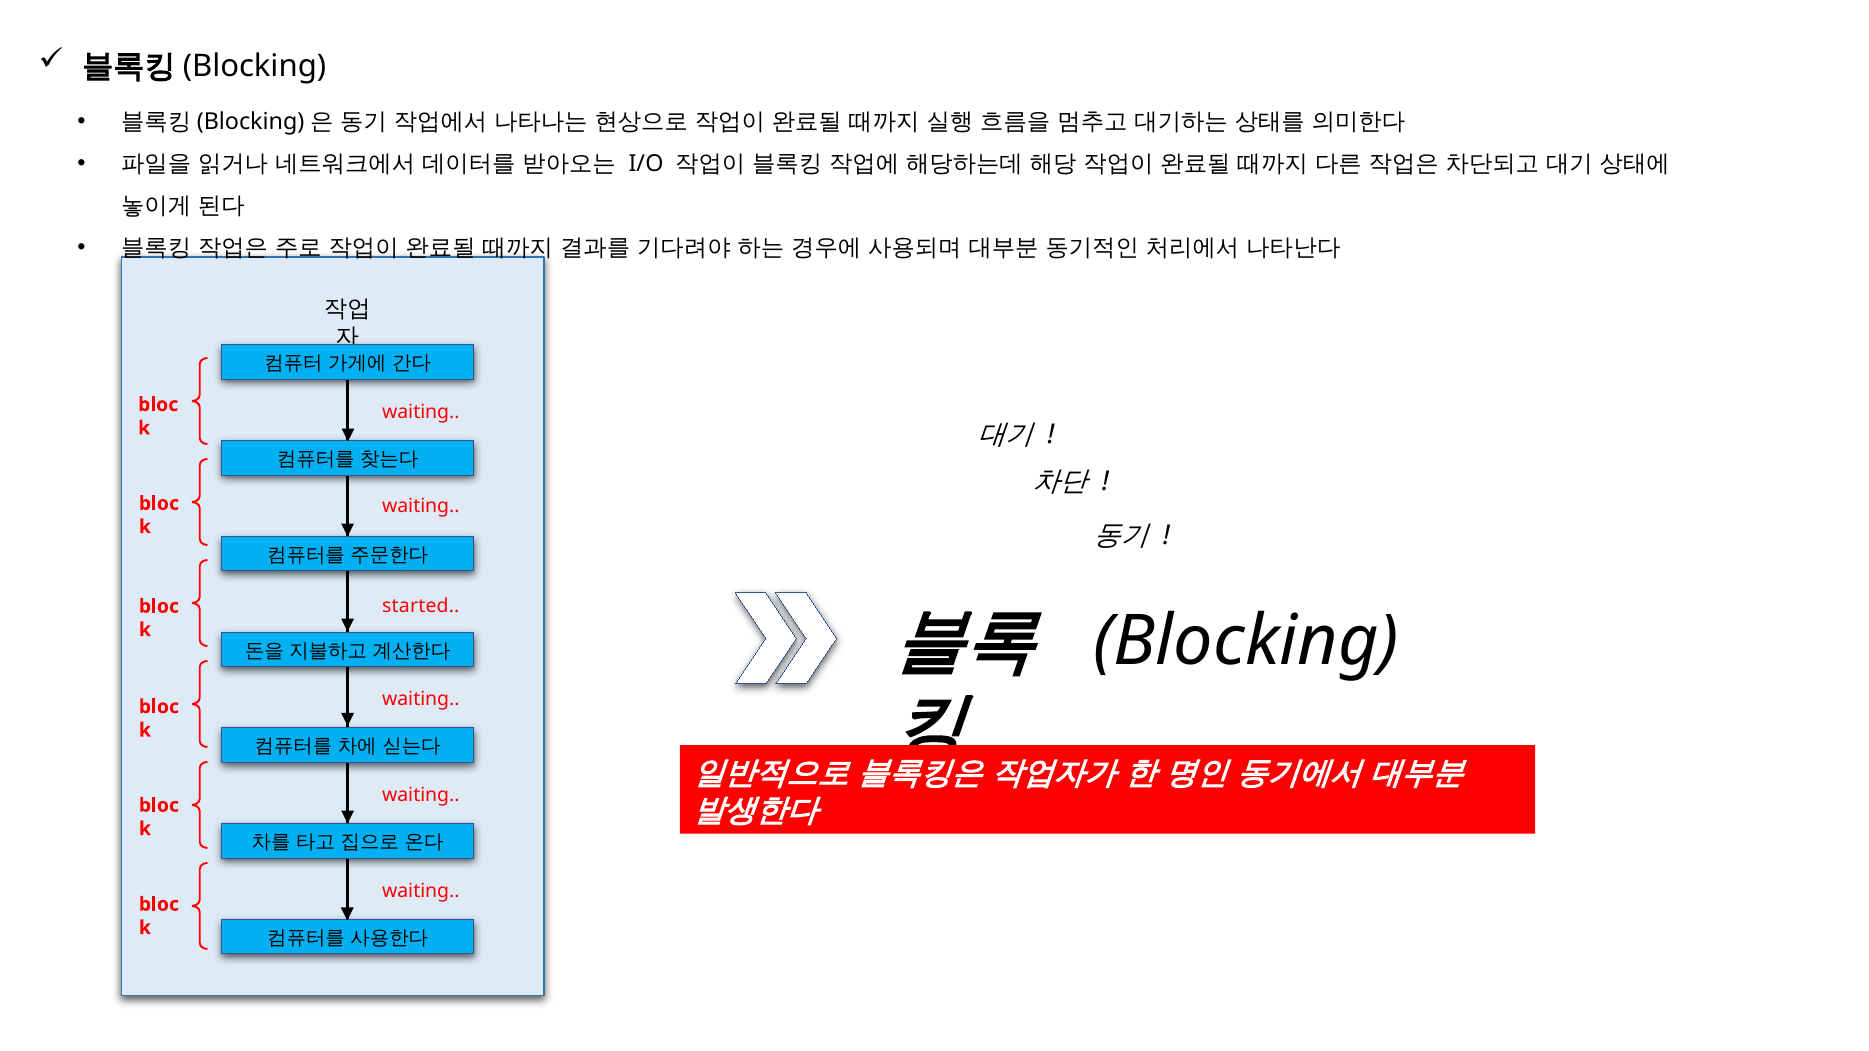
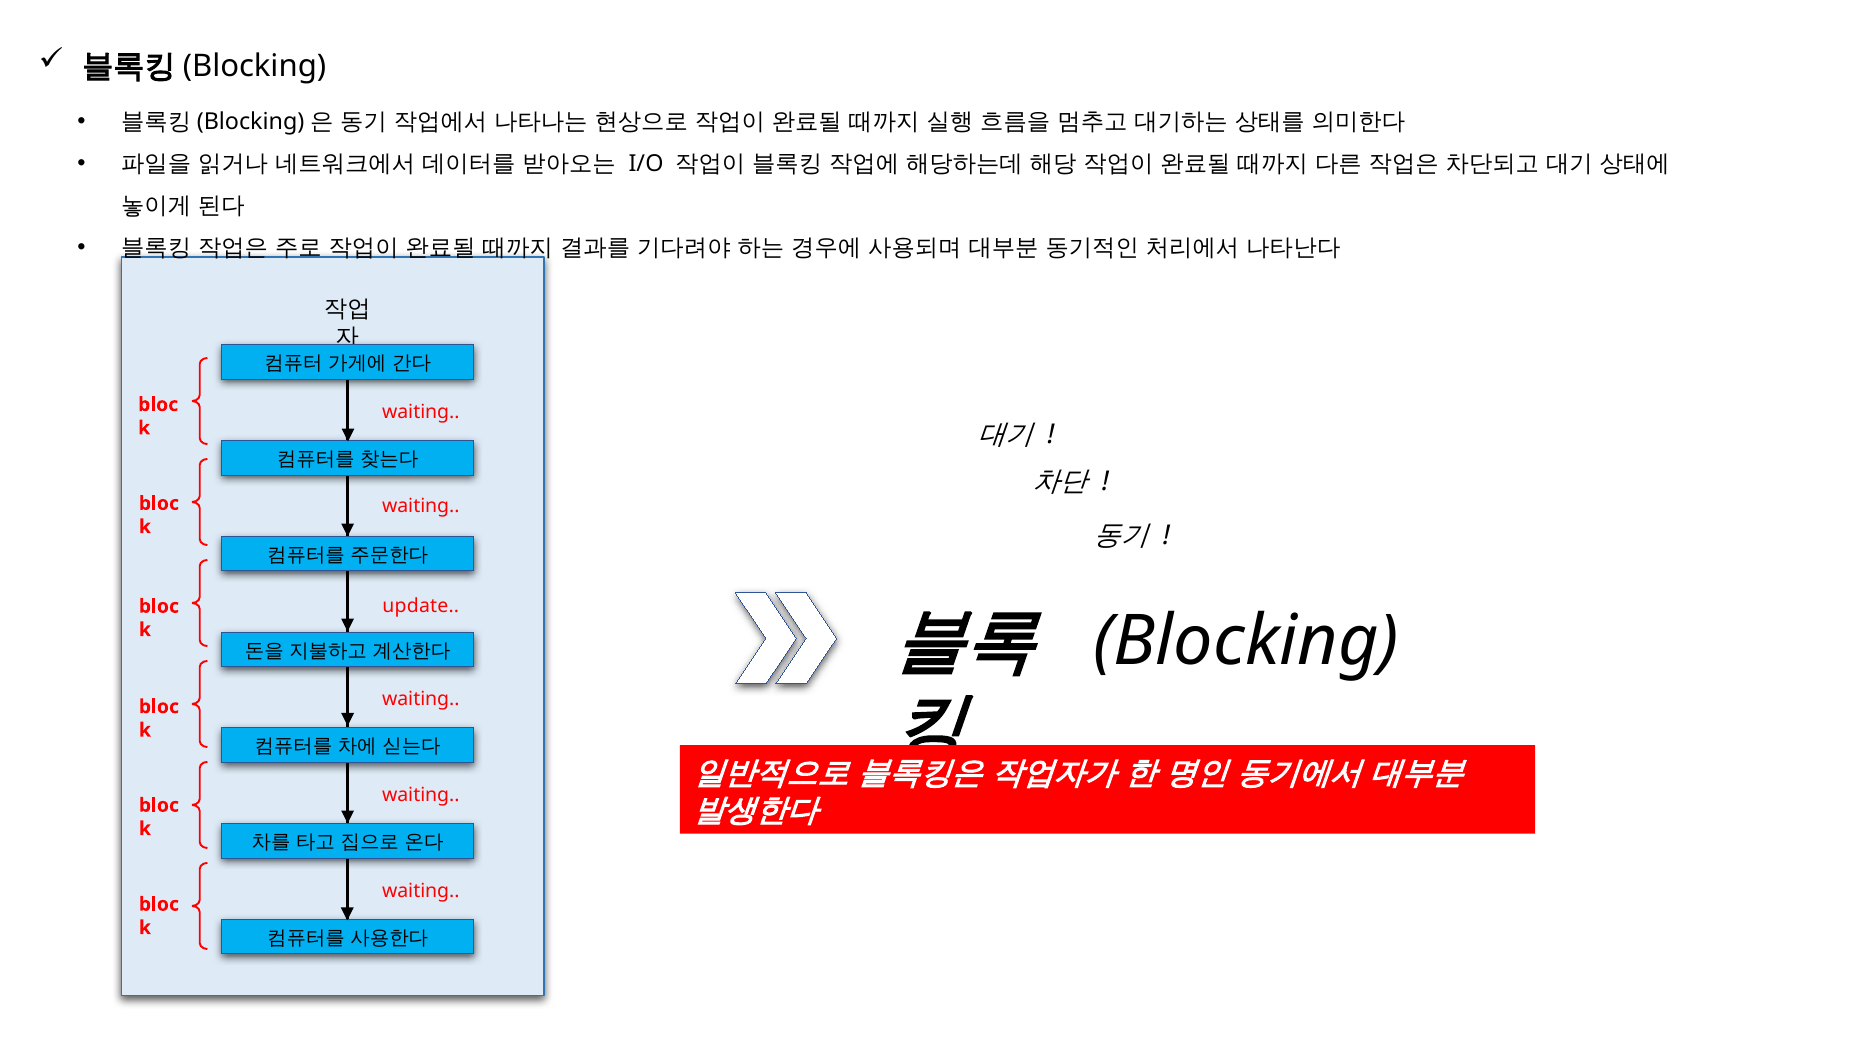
started: started -> update
